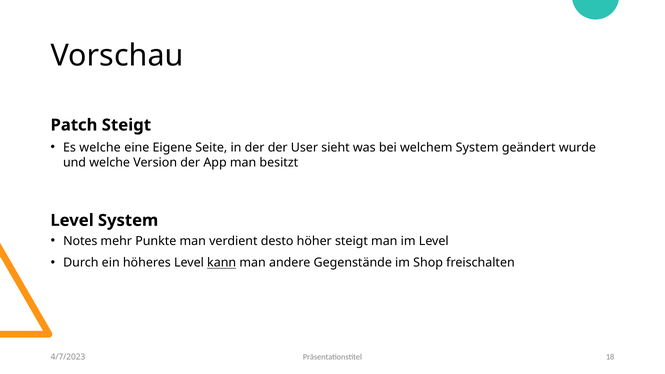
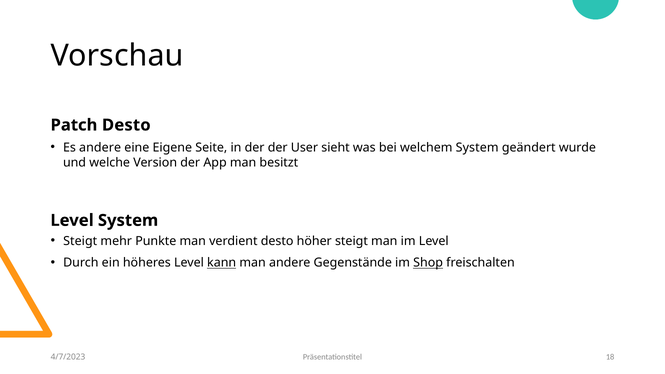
Patch Steigt: Steigt -> Desto
Es welche: welche -> andere
Notes at (80, 241): Notes -> Steigt
Shop underline: none -> present
